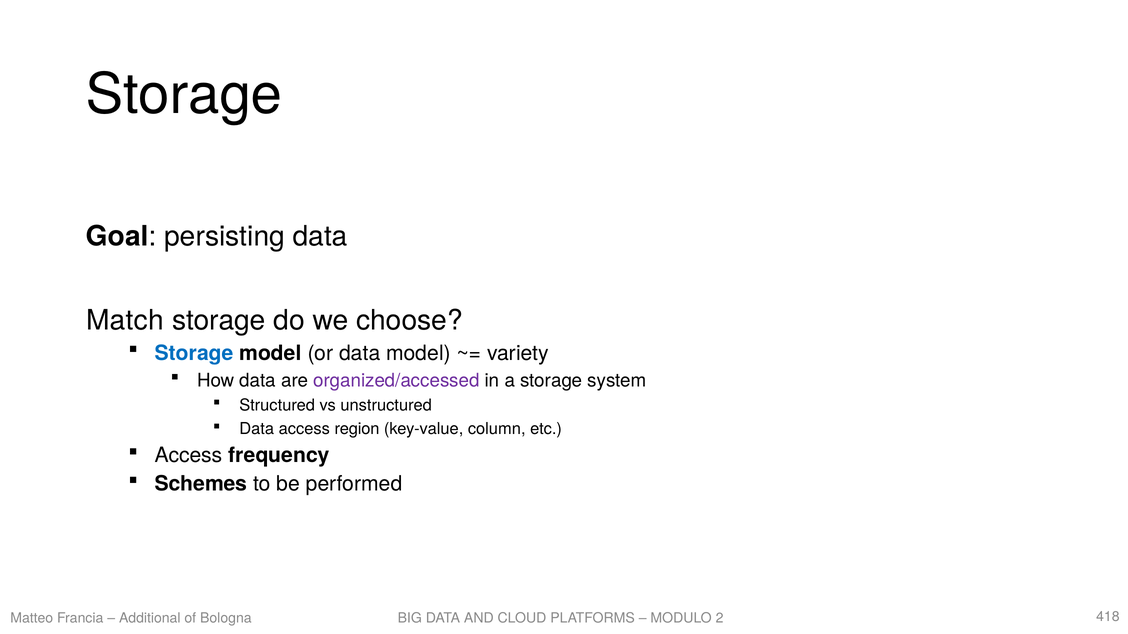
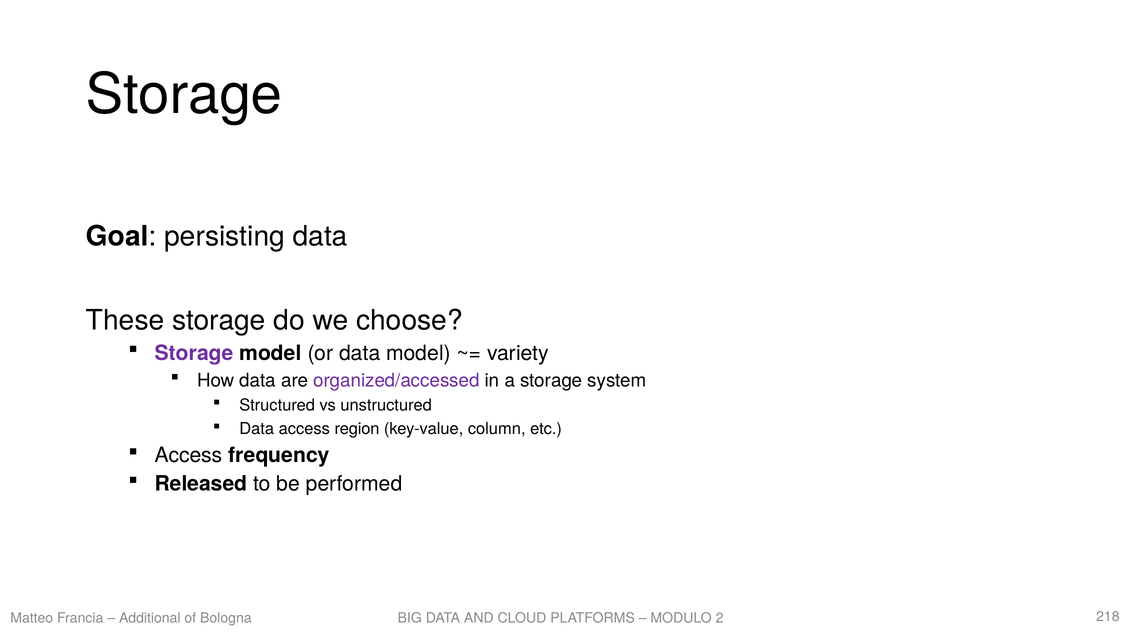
Match: Match -> These
Storage at (194, 353) colour: blue -> purple
Schemes: Schemes -> Released
418: 418 -> 218
